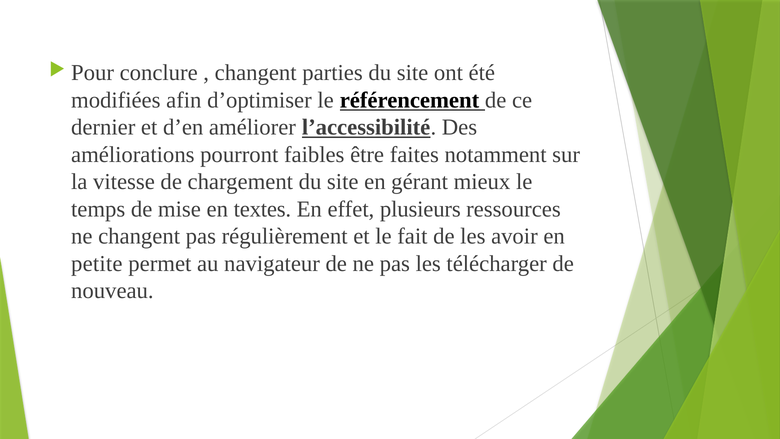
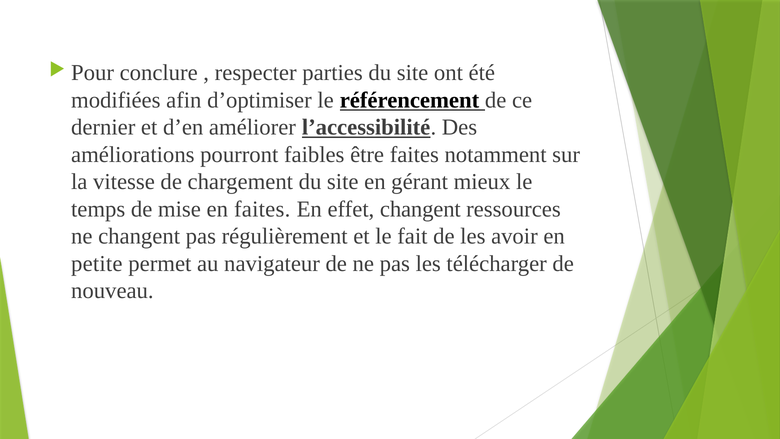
changent at (256, 73): changent -> respecter
en textes: textes -> faites
effet plusieurs: plusieurs -> changent
